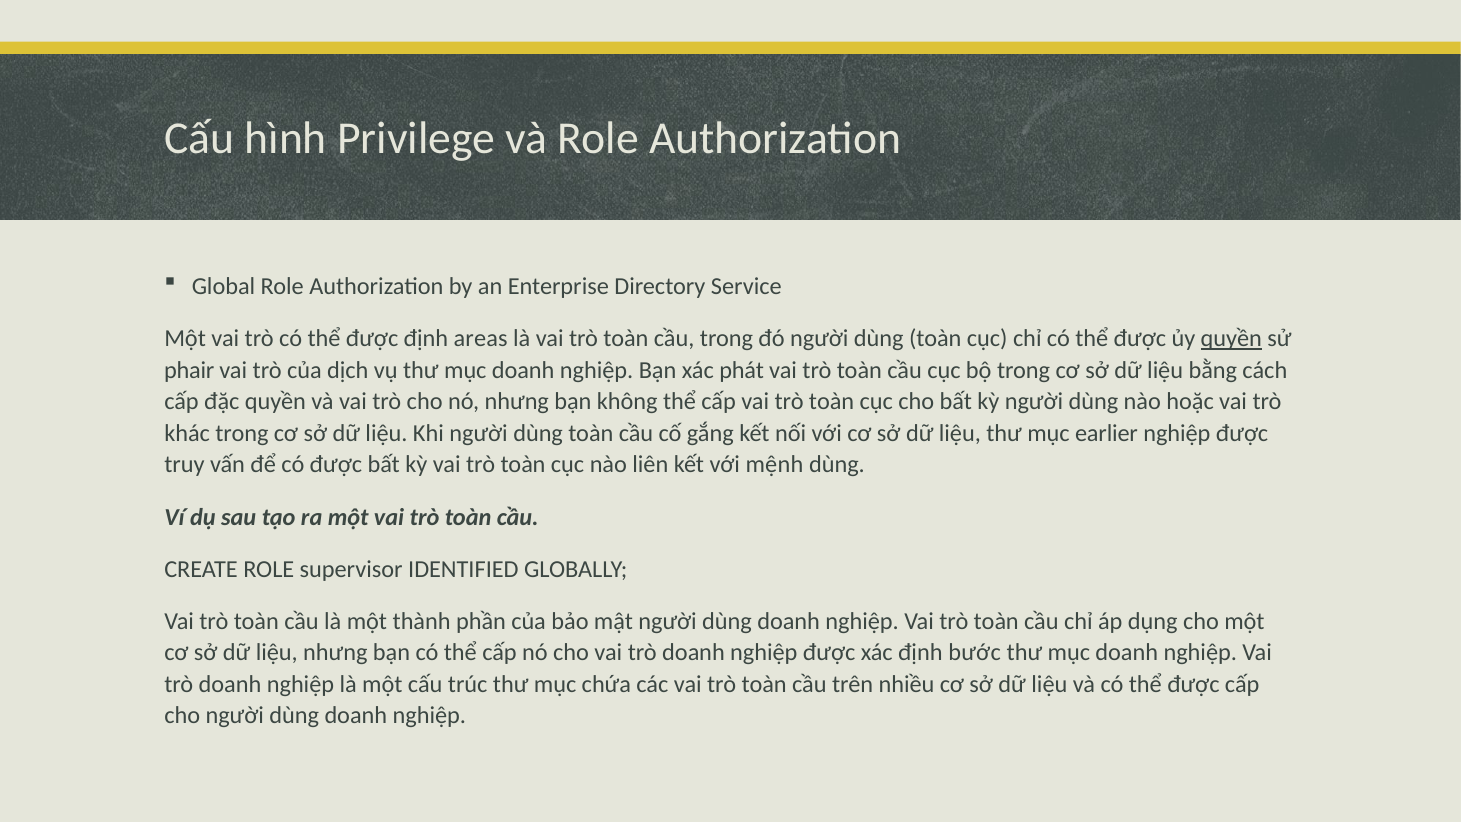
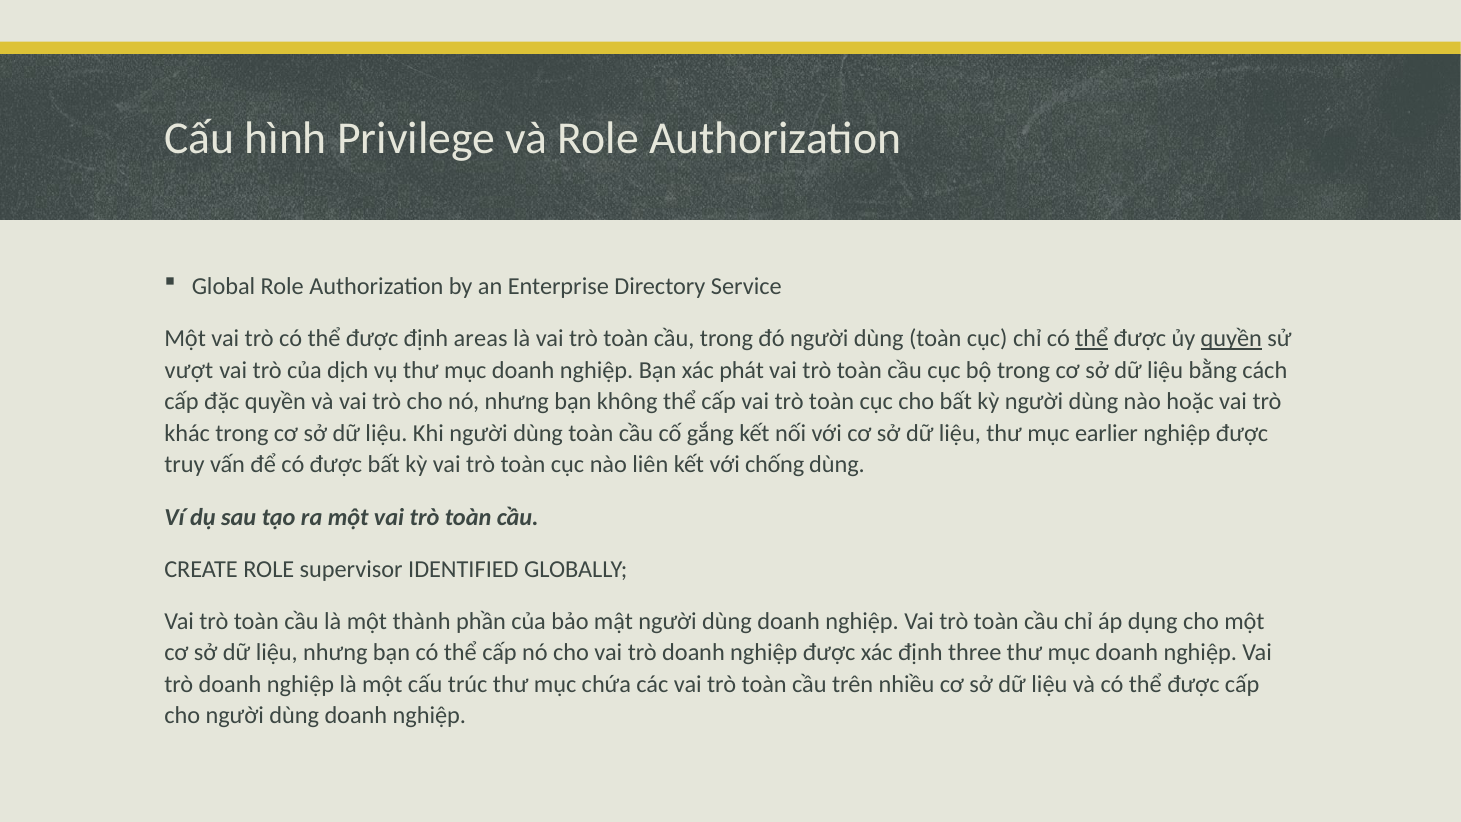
thể at (1092, 339) underline: none -> present
phair: phair -> vượt
mệnh: mệnh -> chống
bước: bước -> three
